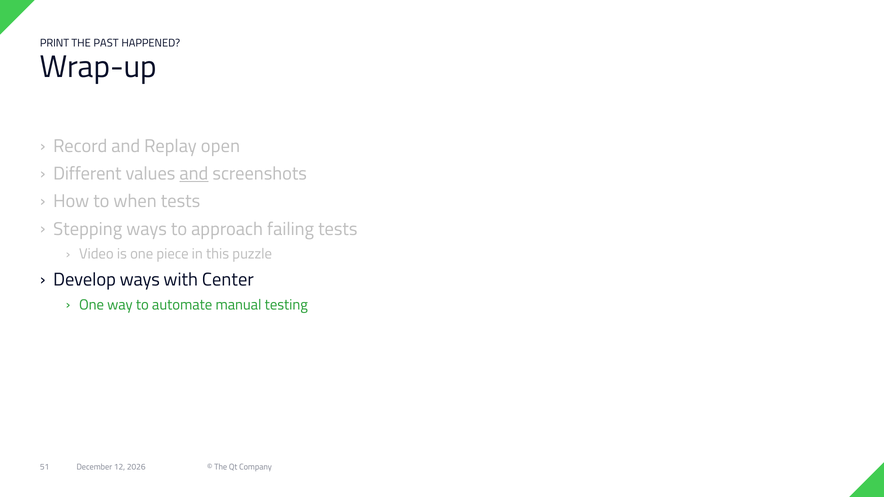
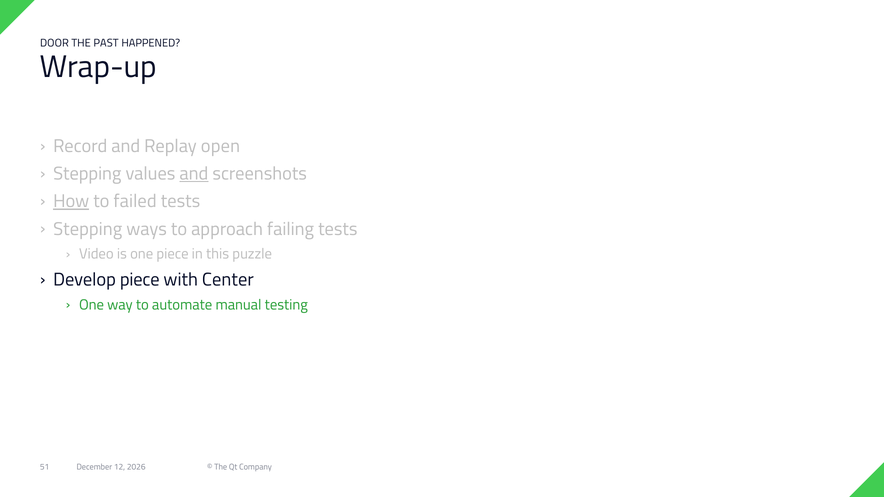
PRINT: PRINT -> DOOR
Different at (87, 174): Different -> Stepping
How underline: none -> present
when: when -> failed
Develop ways: ways -> piece
